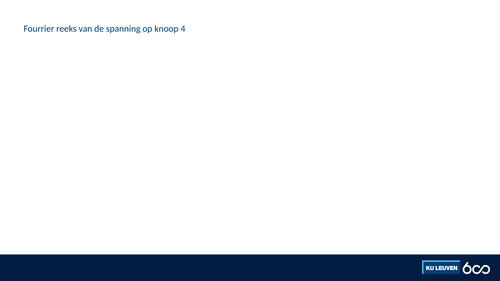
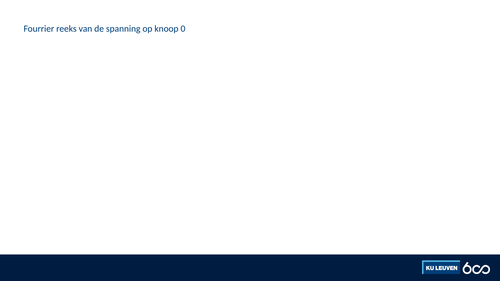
4: 4 -> 0
